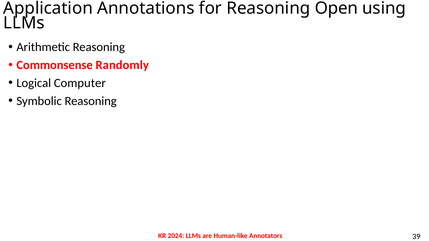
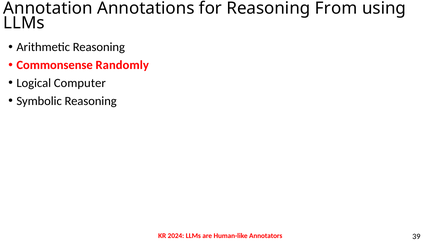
Application: Application -> Annotation
Open: Open -> From
